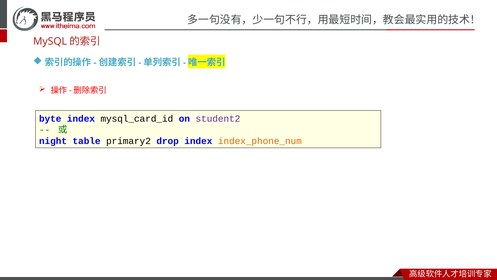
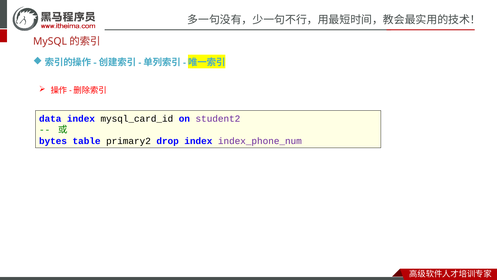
byte: byte -> data
night: night -> bytes
index_phone_num colour: orange -> purple
